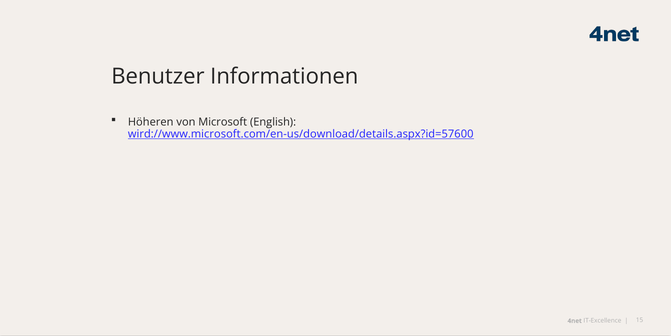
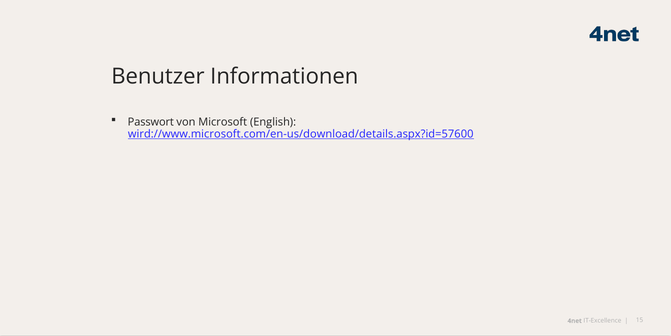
Höheren: Höheren -> Passwort
